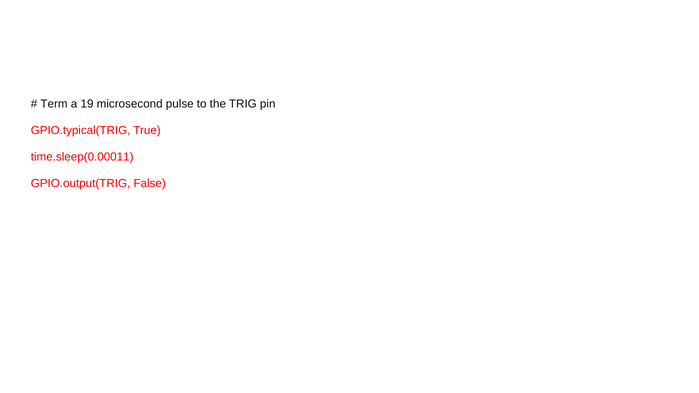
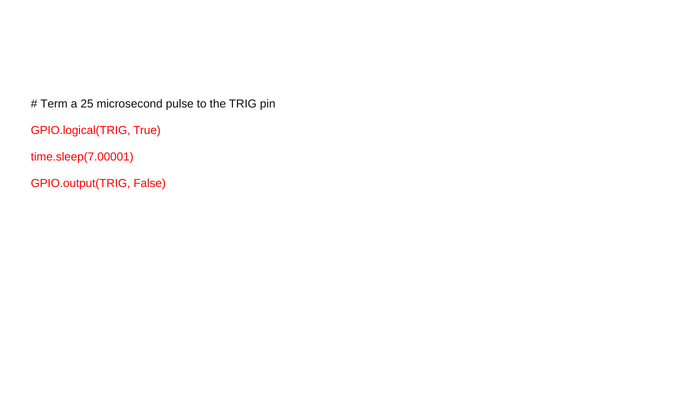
19: 19 -> 25
GPIO.typical(TRIG: GPIO.typical(TRIG -> GPIO.logical(TRIG
time.sleep(0.00011: time.sleep(0.00011 -> time.sleep(7.00001
